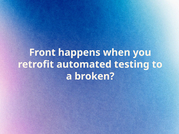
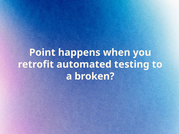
Front: Front -> Point
